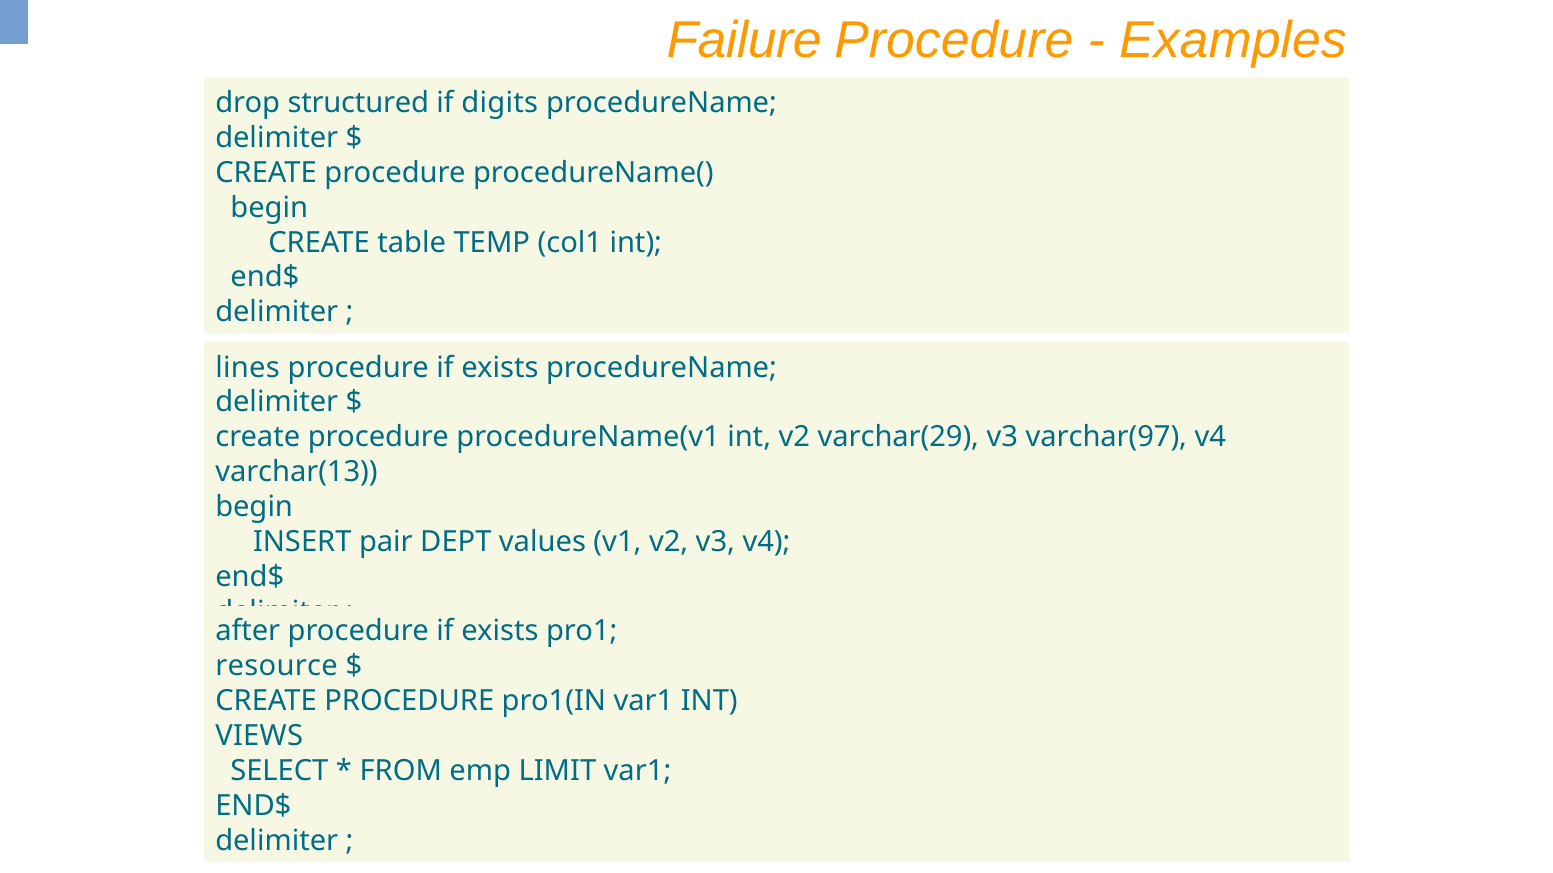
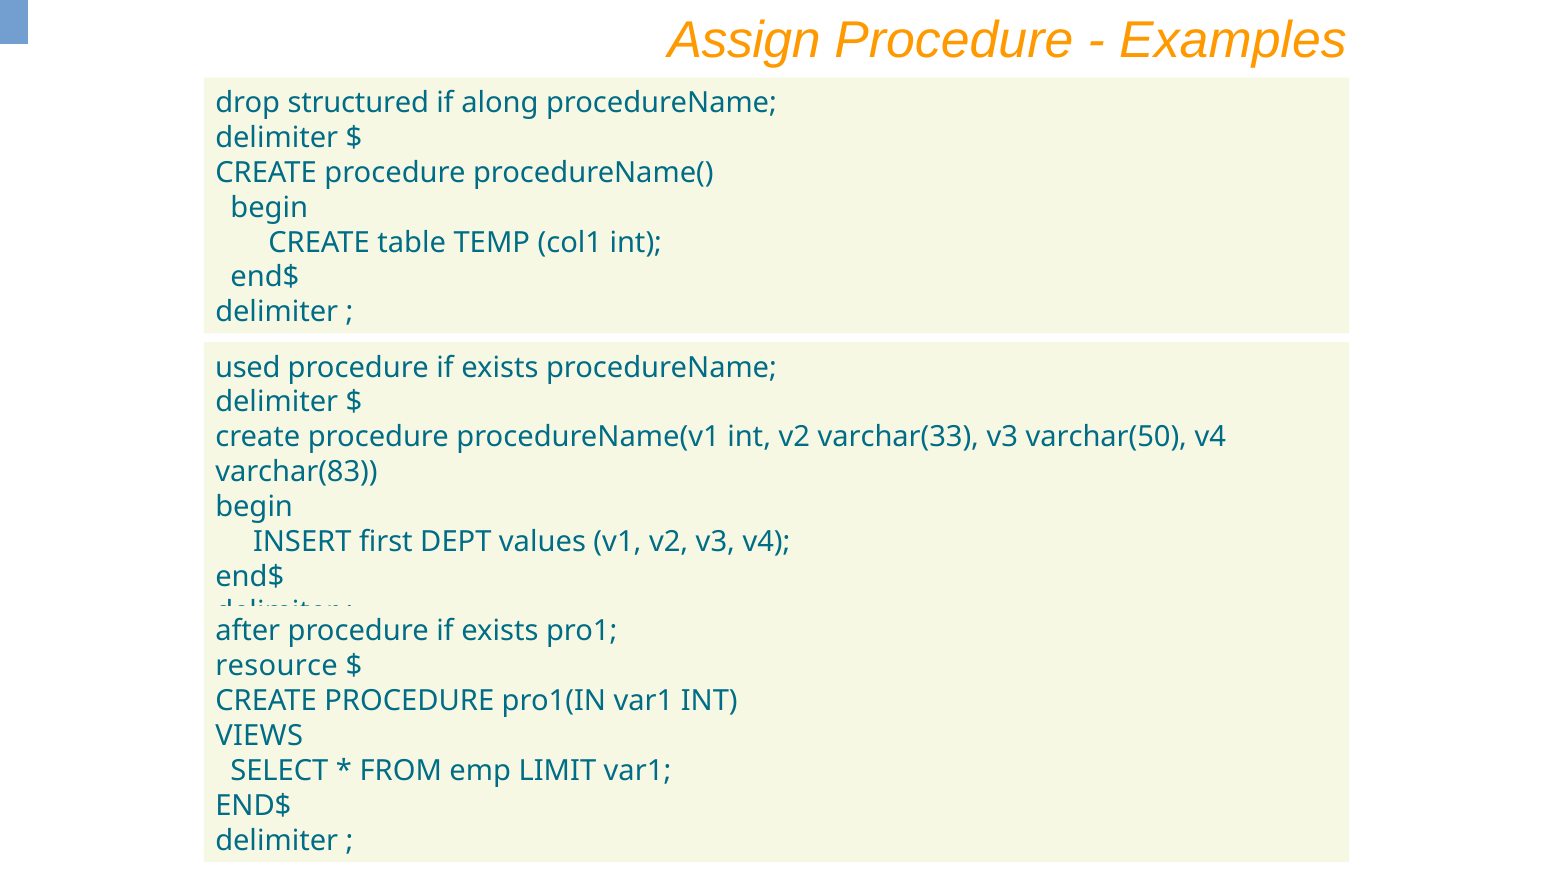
Failure: Failure -> Assign
digits: digits -> along
lines: lines -> used
varchar(29: varchar(29 -> varchar(33
varchar(97: varchar(97 -> varchar(50
varchar(13: varchar(13 -> varchar(83
pair: pair -> first
